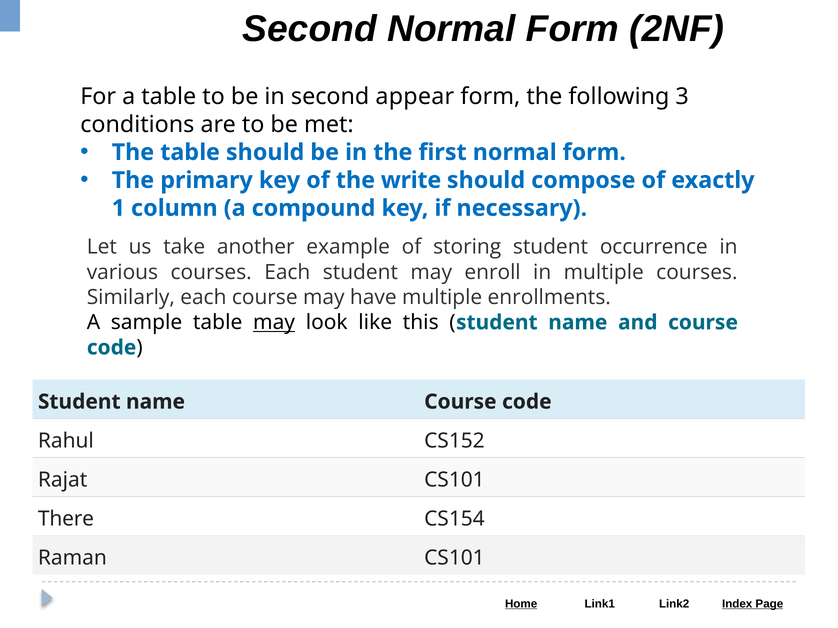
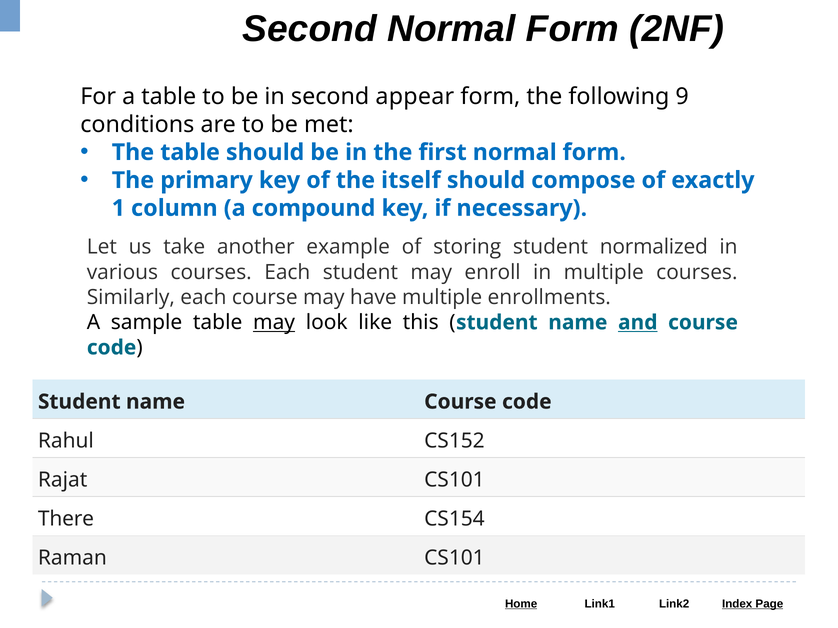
3: 3 -> 9
write: write -> itself
occurrence: occurrence -> normalized
and underline: none -> present
